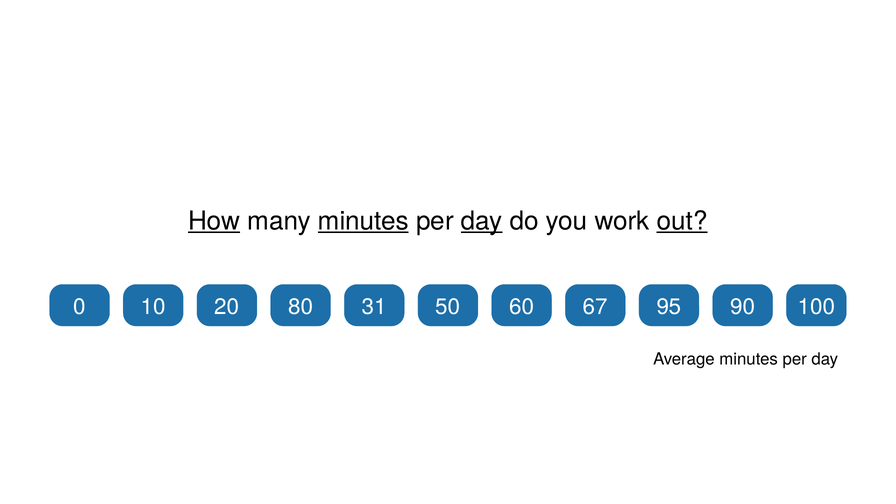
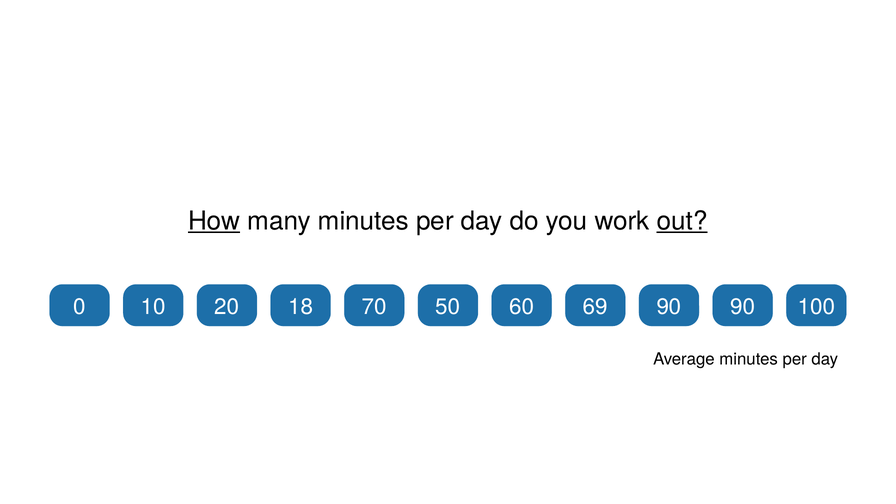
minutes at (363, 221) underline: present -> none
day at (482, 221) underline: present -> none
80: 80 -> 18
31: 31 -> 70
67: 67 -> 69
60 95: 95 -> 90
